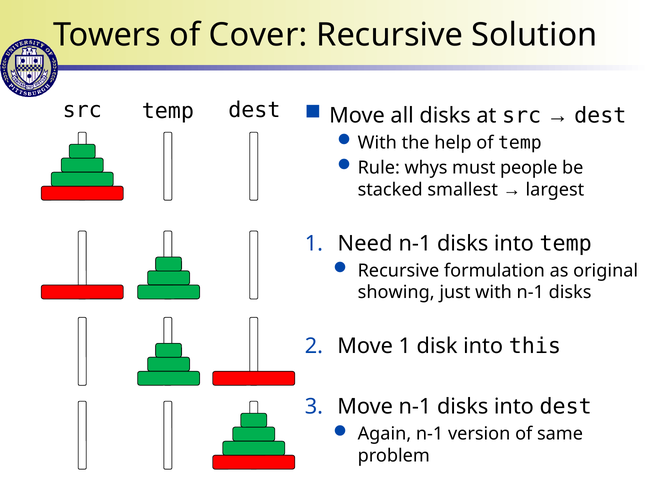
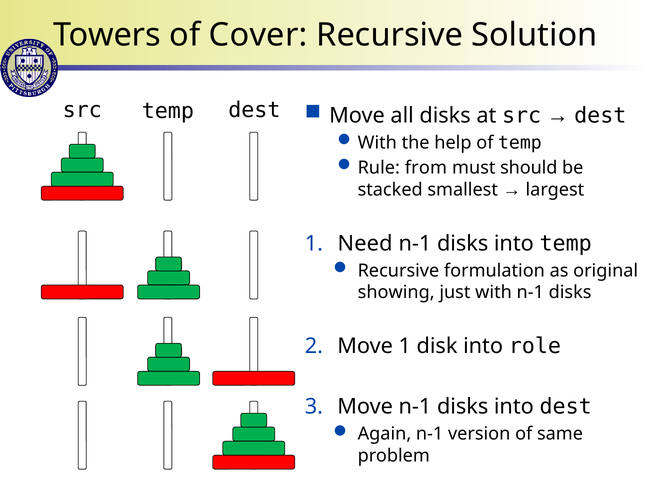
whys: whys -> from
people: people -> should
this: this -> role
